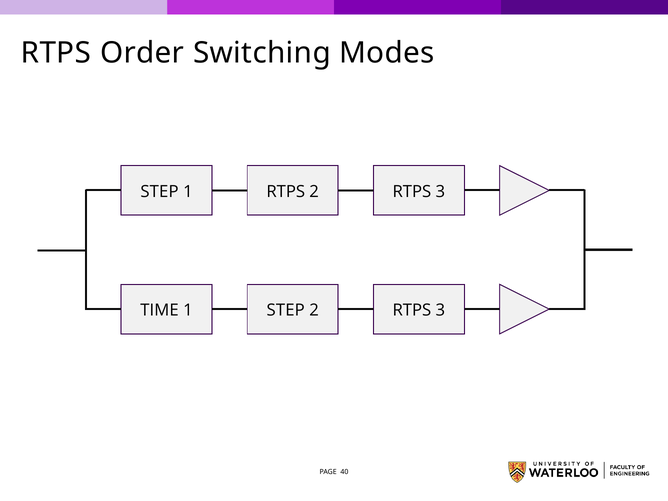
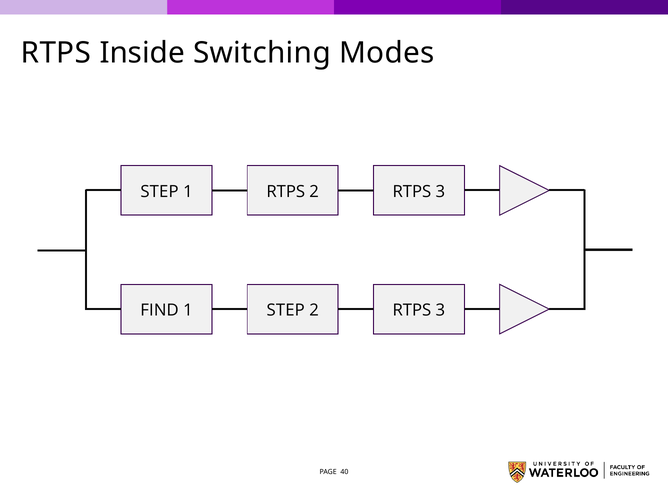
Order: Order -> Inside
TIME: TIME -> FIND
